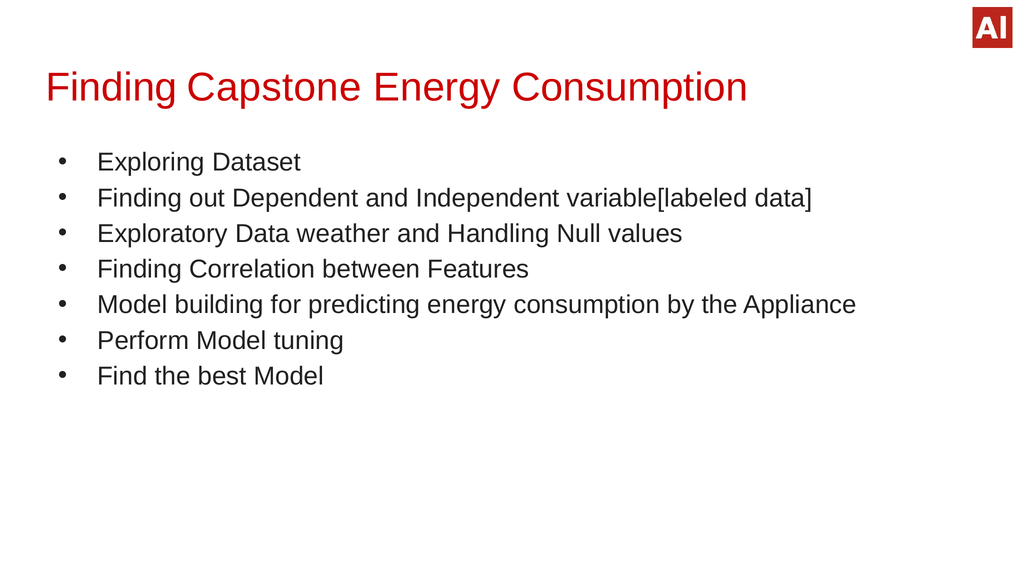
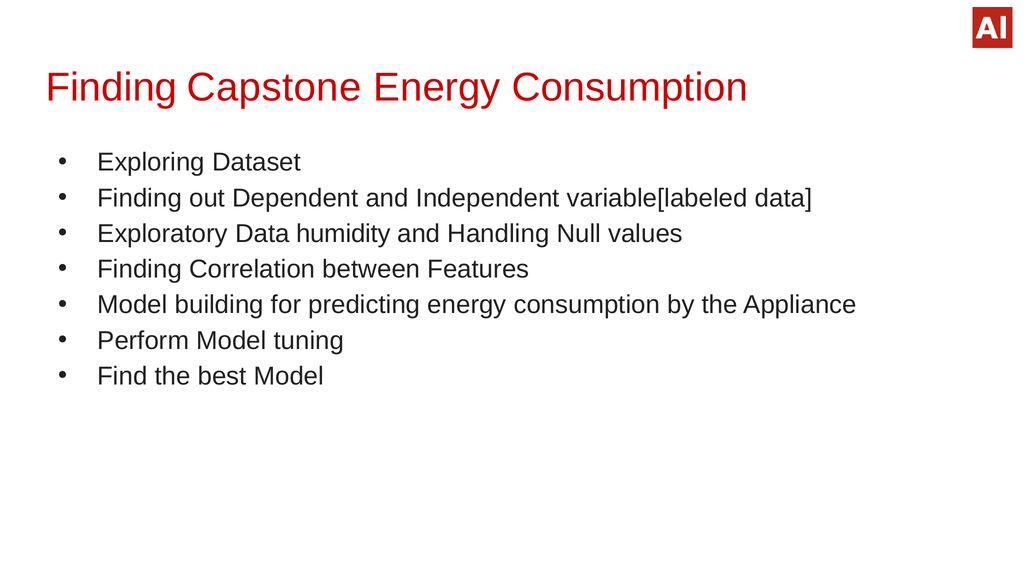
weather: weather -> humidity
